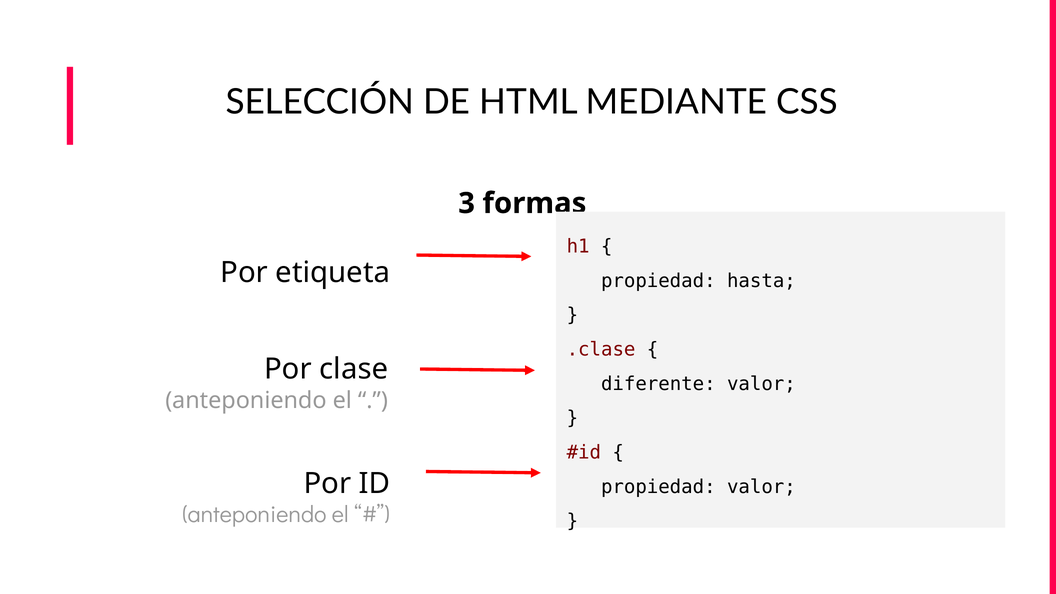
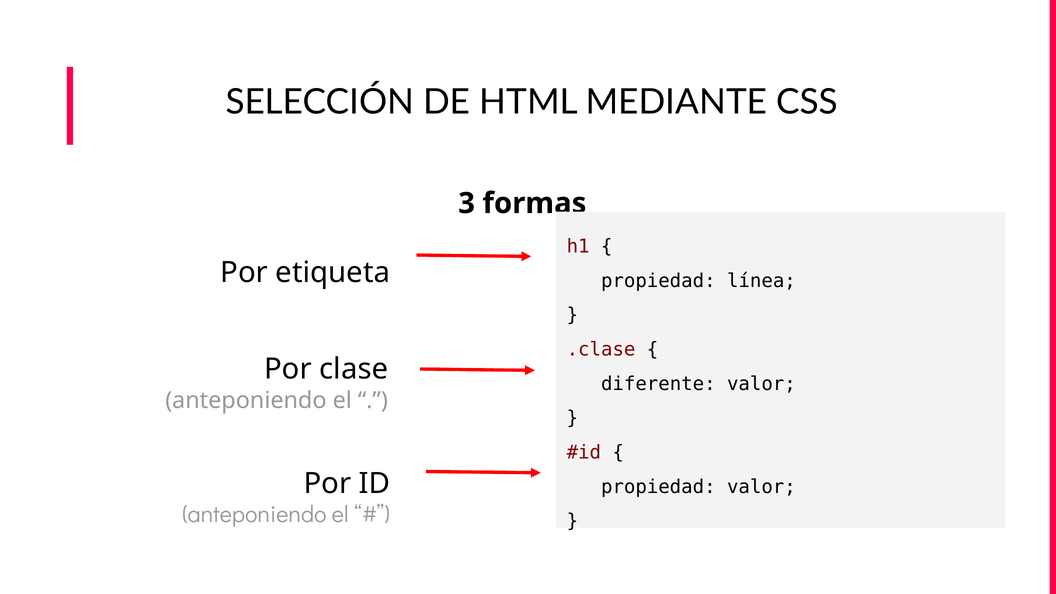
hasta: hasta -> línea
